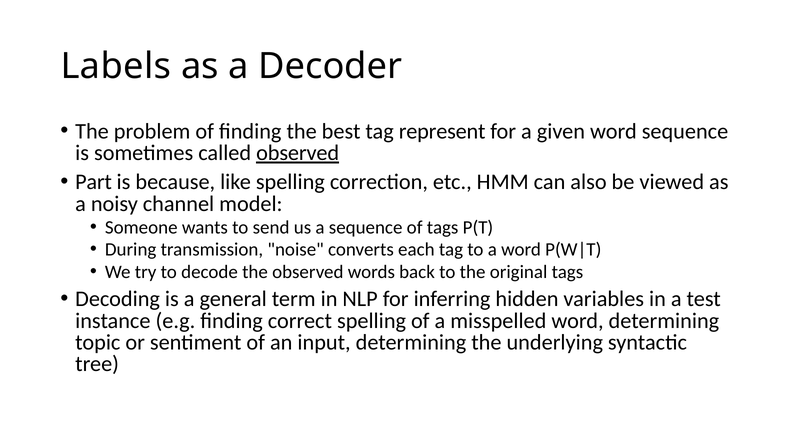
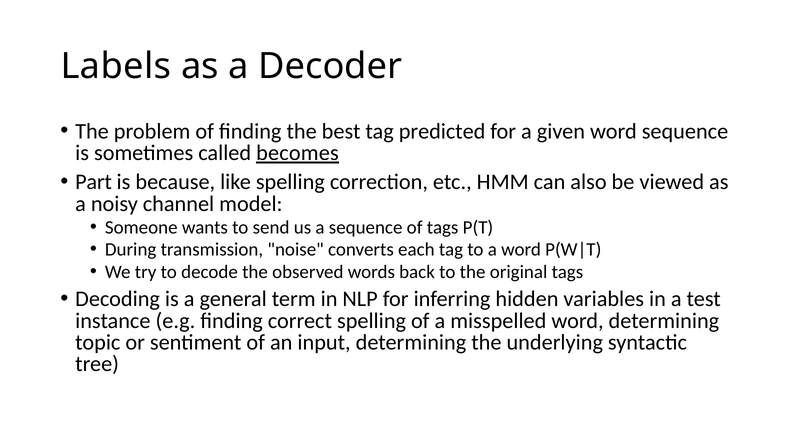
represent: represent -> predicted
called observed: observed -> becomes
